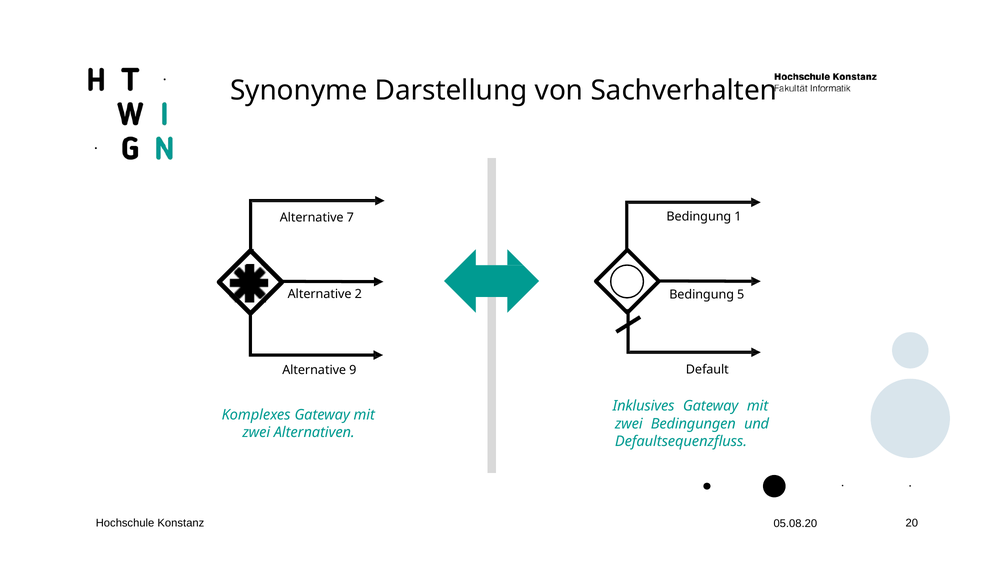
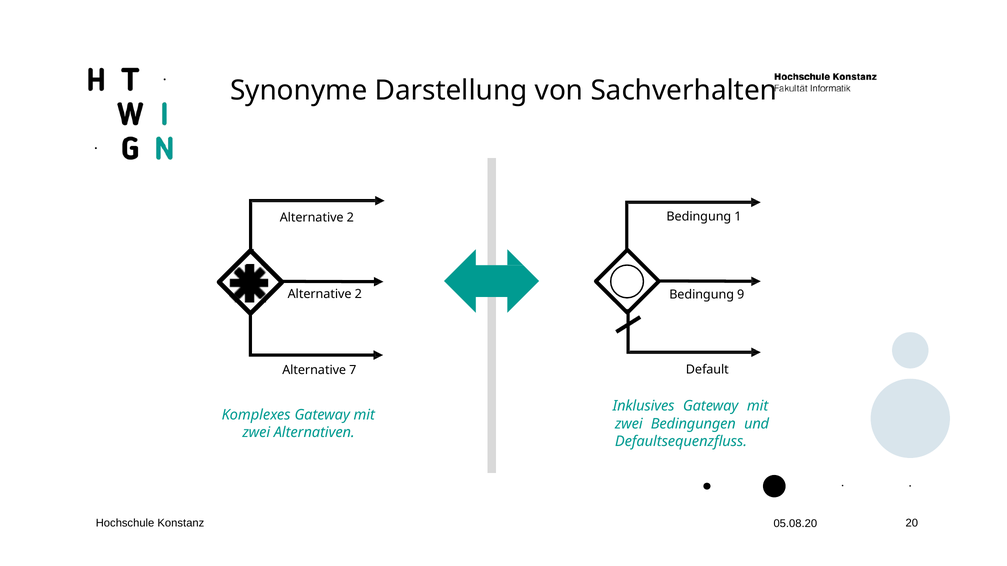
7 at (350, 218): 7 -> 2
5: 5 -> 9
9: 9 -> 7
